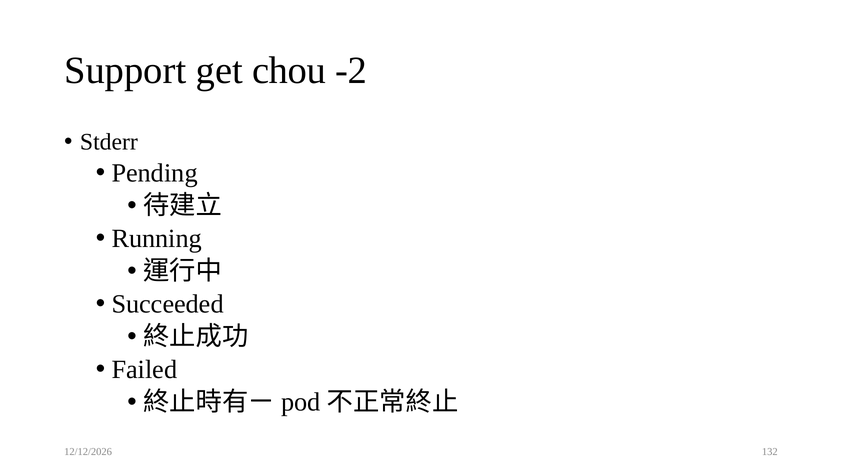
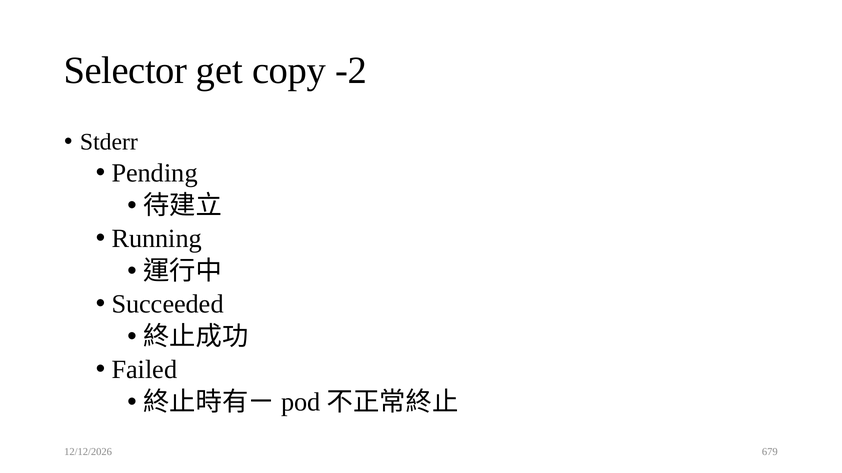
Support: Support -> Selector
chou: chou -> copy
132: 132 -> 679
